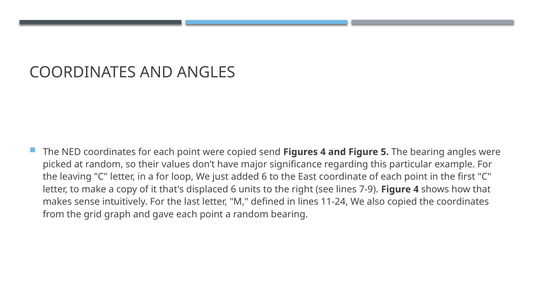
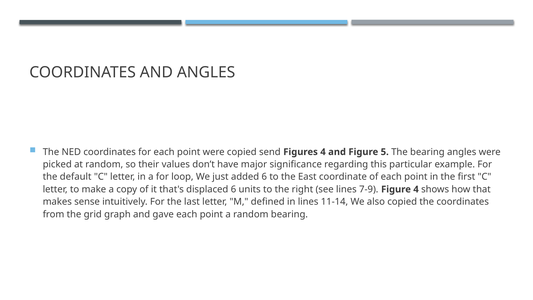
leaving: leaving -> default
11-24: 11-24 -> 11-14
